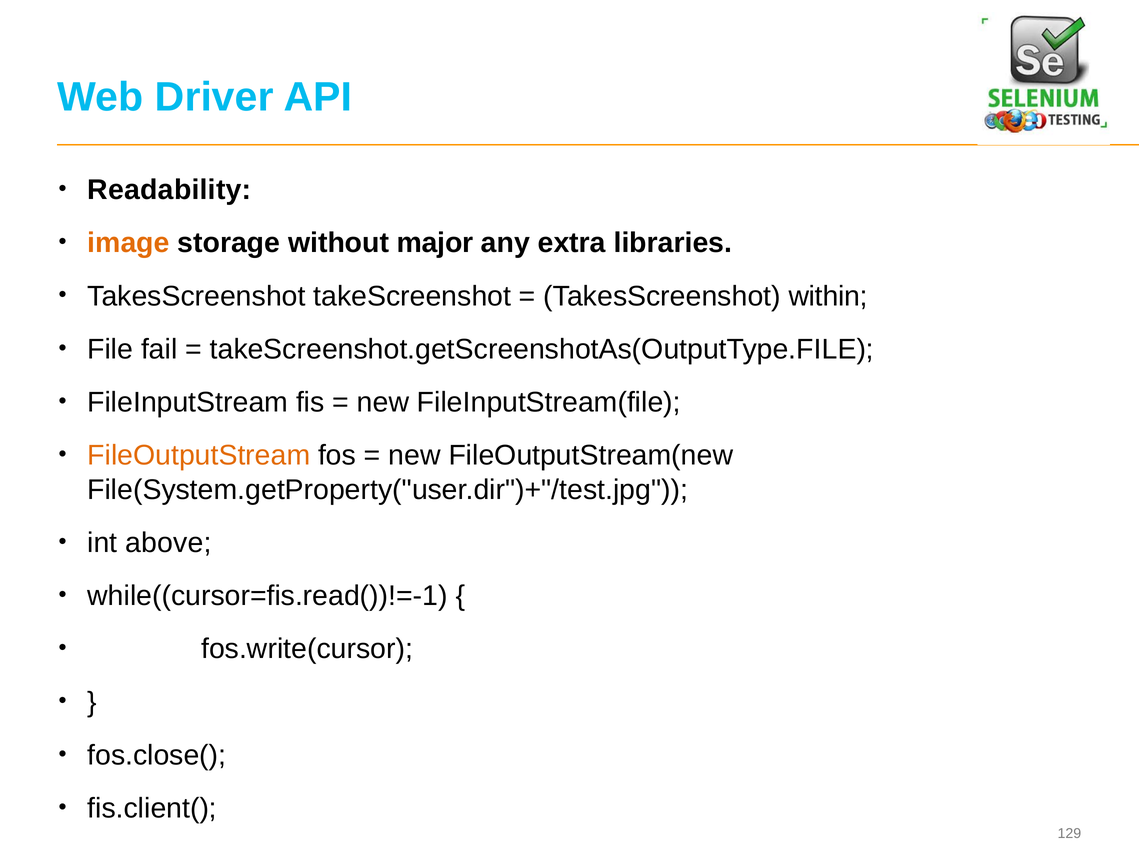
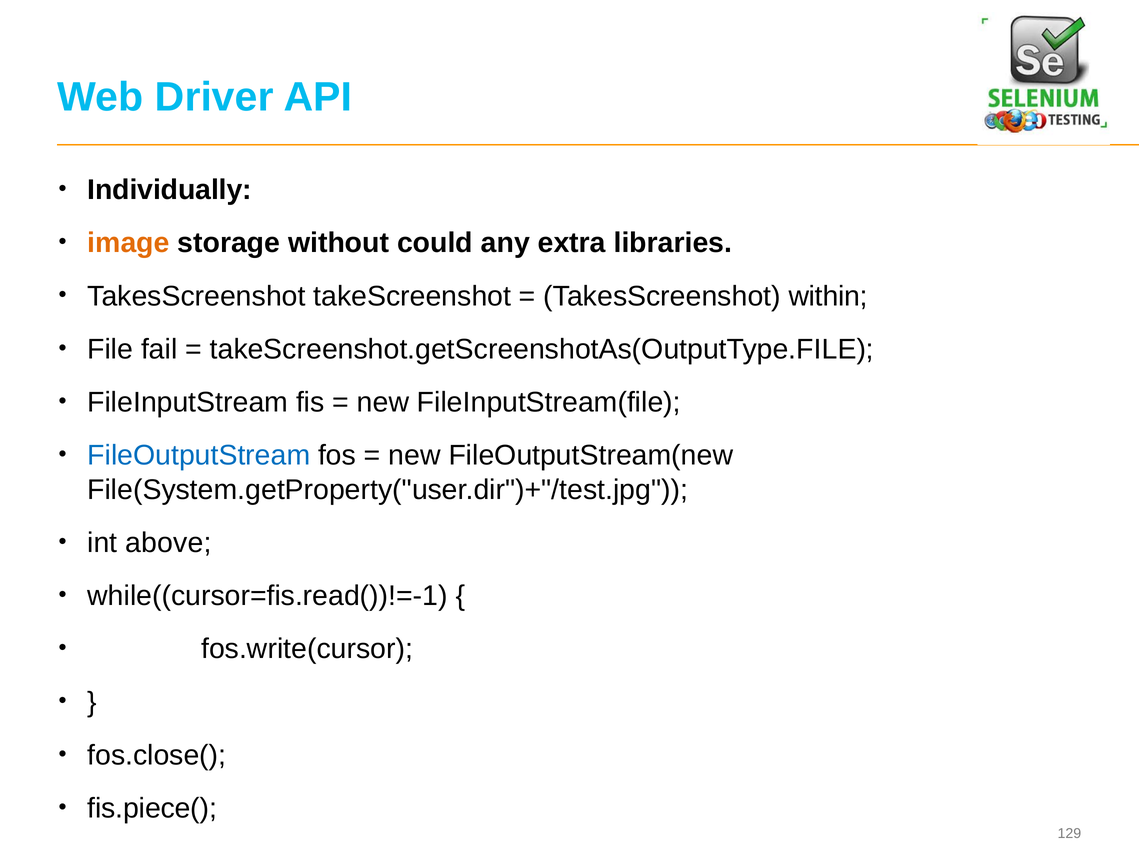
Readability: Readability -> Individually
major: major -> could
FileOutputStream colour: orange -> blue
fis.client(: fis.client( -> fis.piece(
